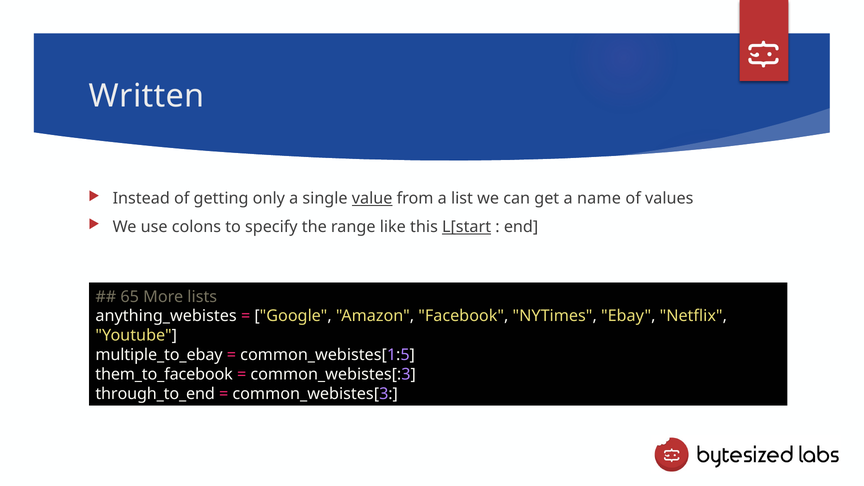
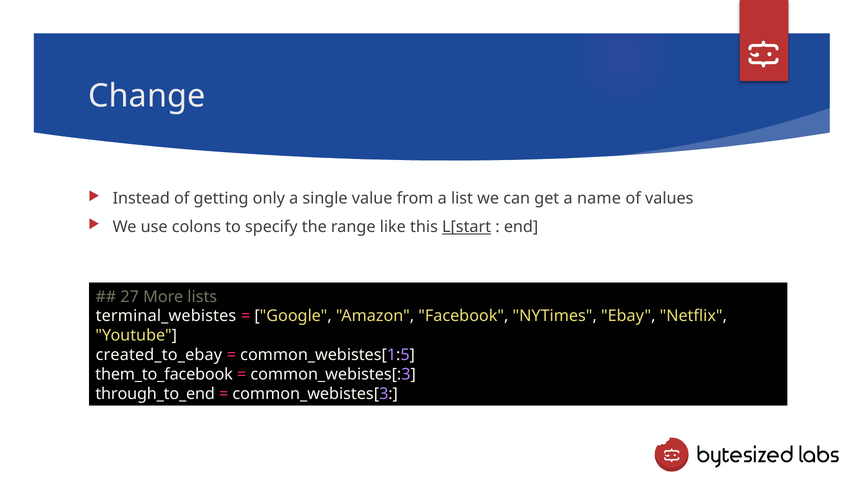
Written: Written -> Change
value underline: present -> none
65: 65 -> 27
anything_webistes: anything_webistes -> terminal_webistes
multiple_to_ebay: multiple_to_ebay -> created_to_ebay
